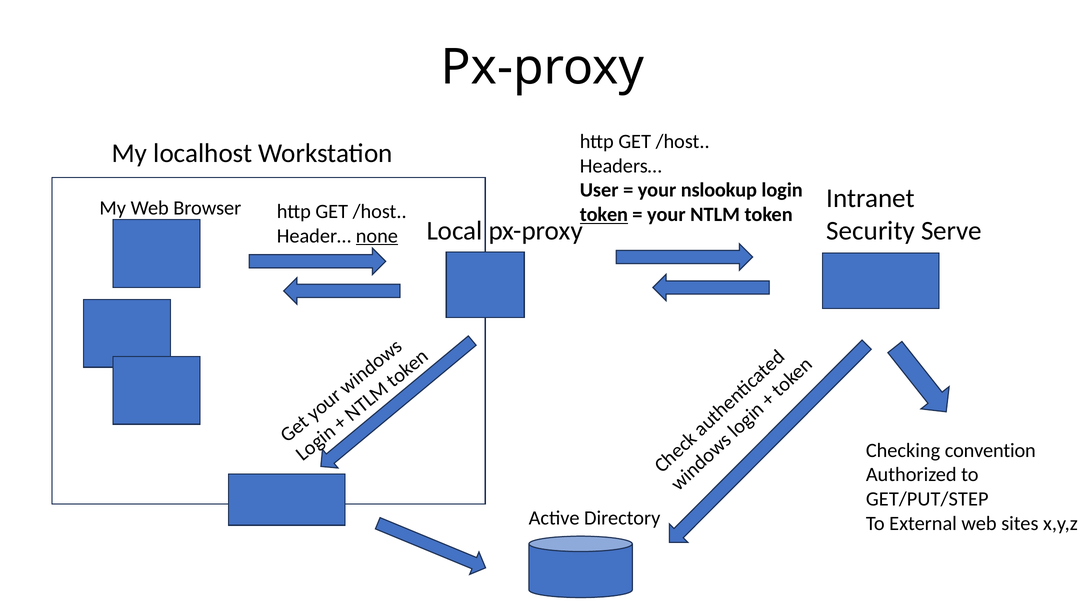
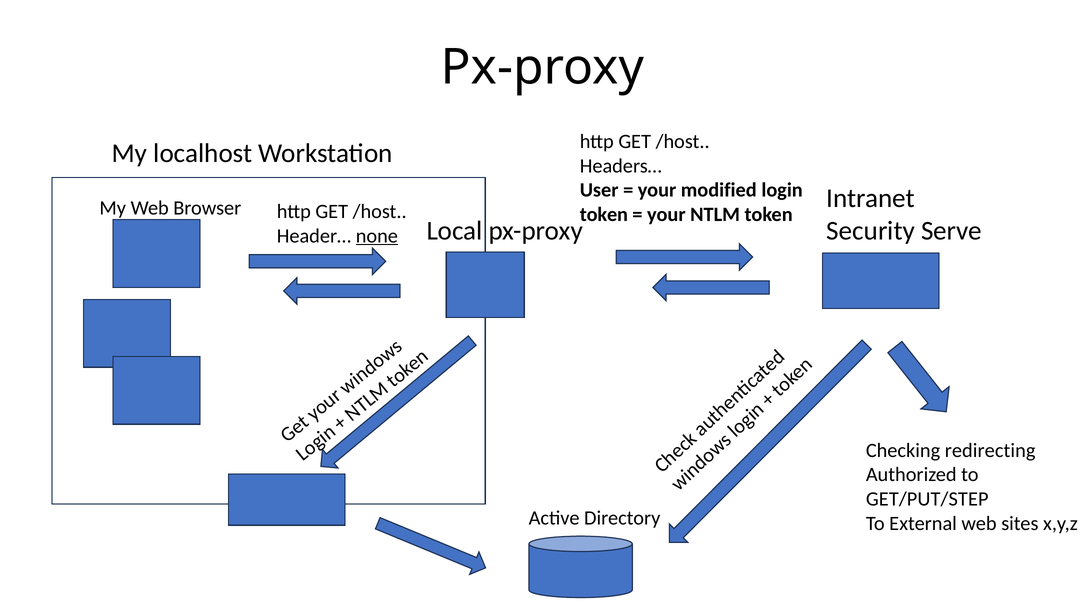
nslookup: nslookup -> modified
token at (604, 215) underline: present -> none
convention: convention -> redirecting
